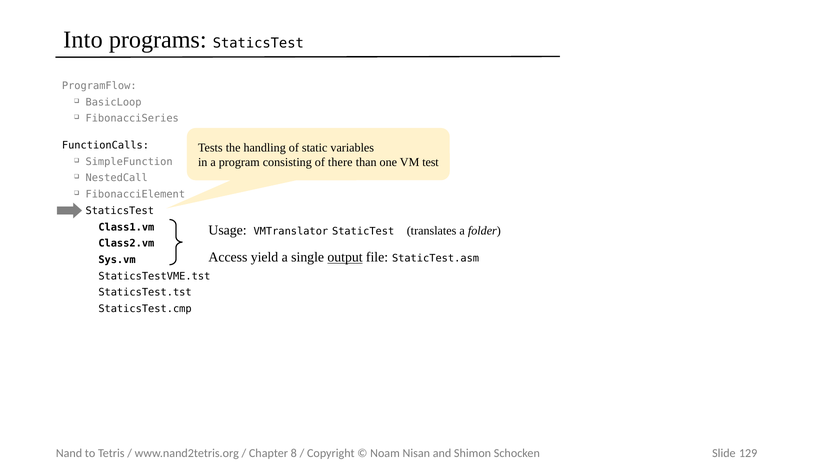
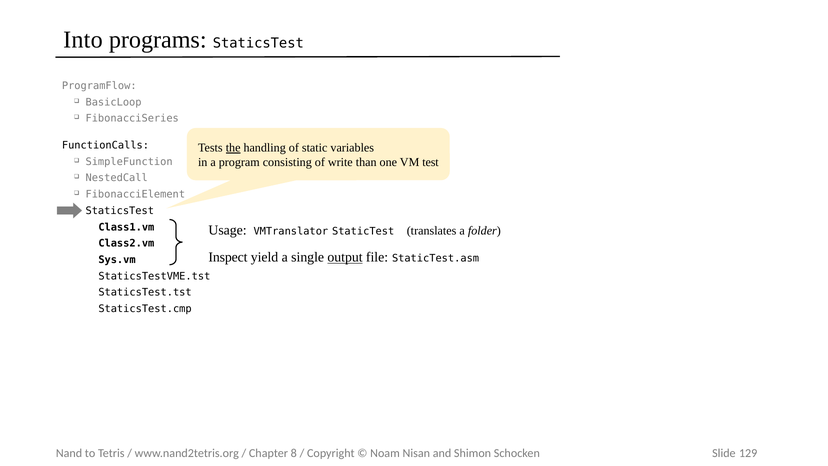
the underline: none -> present
there: there -> write
Access: Access -> Inspect
